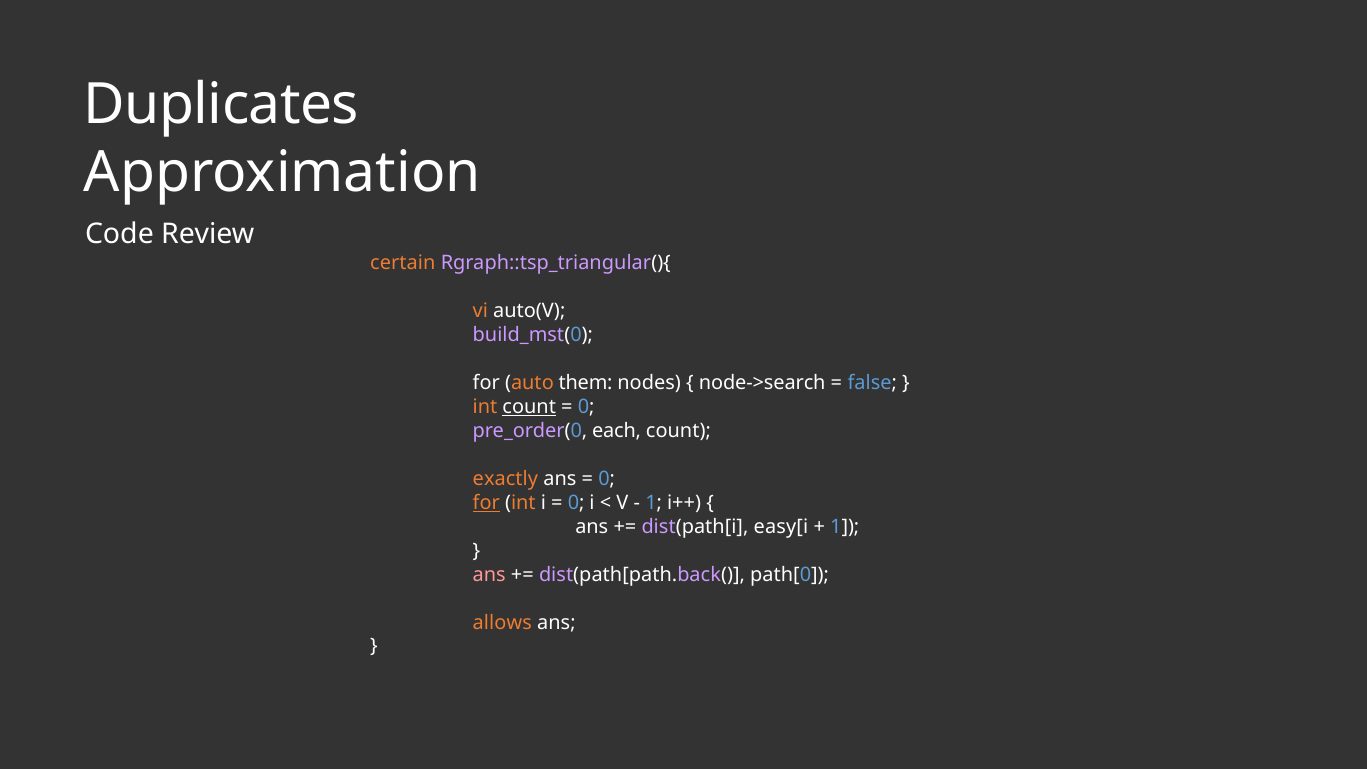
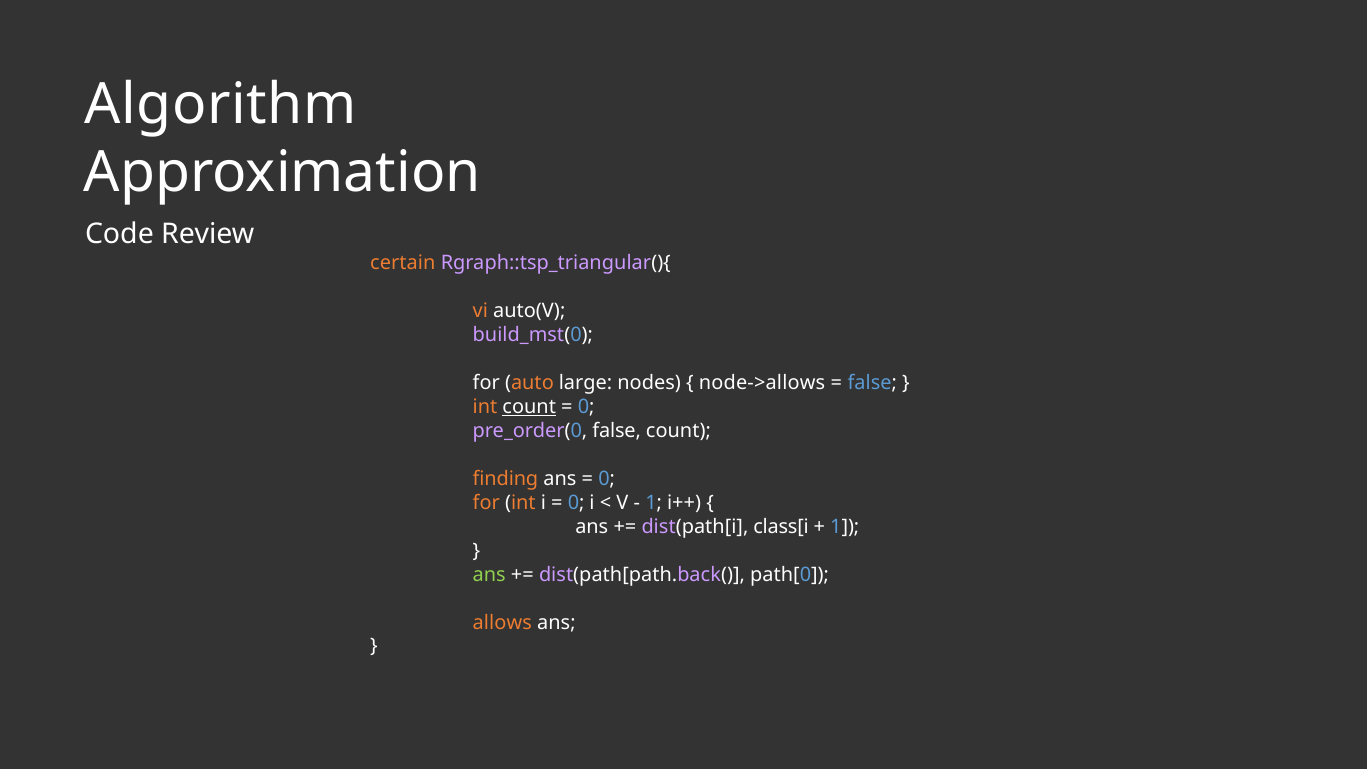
Duplicates: Duplicates -> Algorithm
them: them -> large
node->search: node->search -> node->allows
pre_order(0 each: each -> false
exactly: exactly -> finding
for at (486, 503) underline: present -> none
easy[i: easy[i -> class[i
ans at (489, 574) colour: pink -> light green
